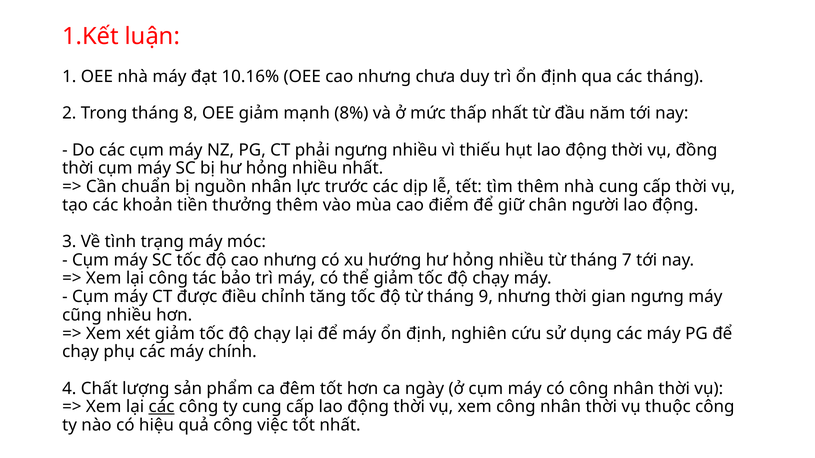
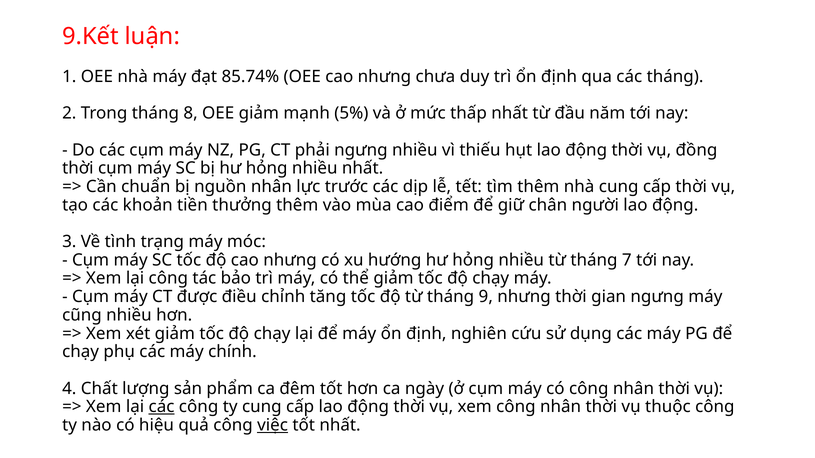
1.Kết: 1.Kết -> 9.Kết
10.16%: 10.16% -> 85.74%
8%: 8% -> 5%
việc underline: none -> present
